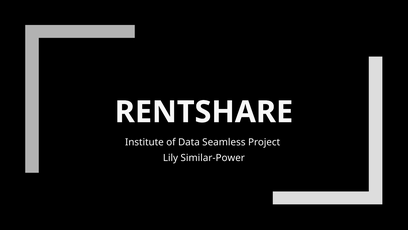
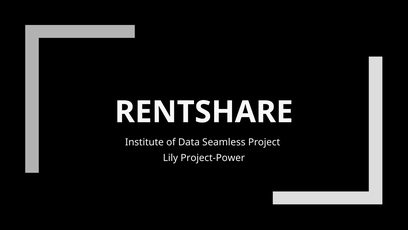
Similar-Power: Similar-Power -> Project-Power
